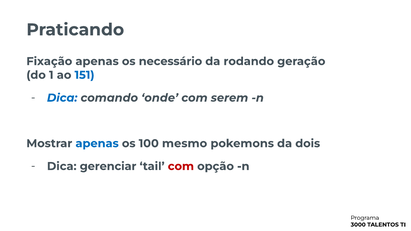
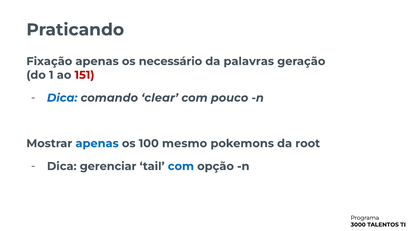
rodando: rodando -> palavras
151 colour: blue -> red
onde: onde -> clear
serem: serem -> pouco
dois: dois -> root
com at (181, 166) colour: red -> blue
